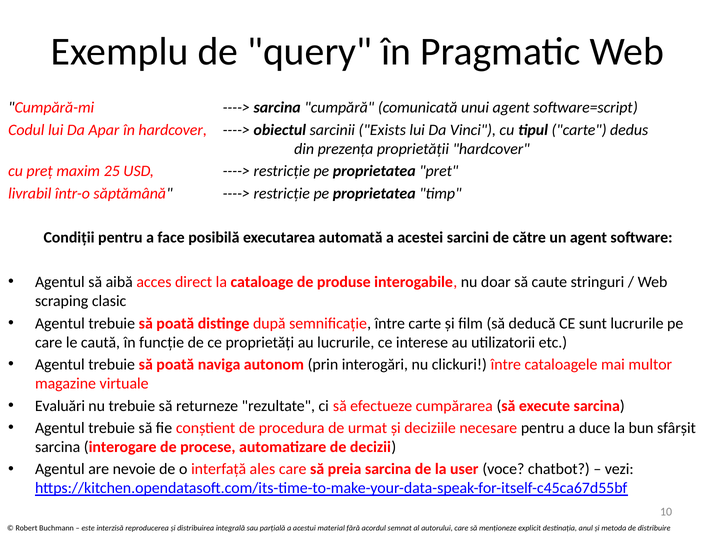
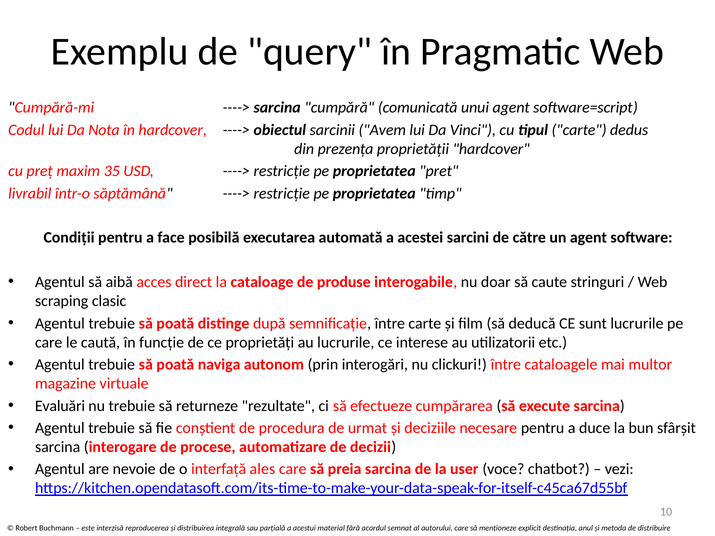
Apar: Apar -> Nota
Exists: Exists -> Avem
25: 25 -> 35
